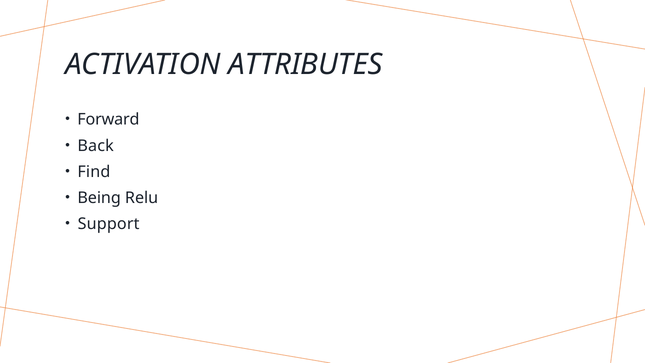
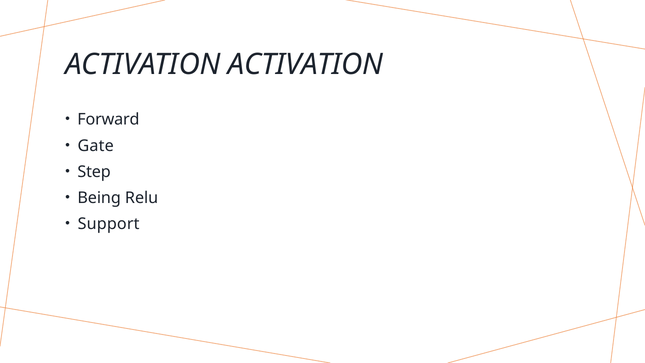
ACTIVATION ATTRIBUTES: ATTRIBUTES -> ACTIVATION
Back: Back -> Gate
Find: Find -> Step
